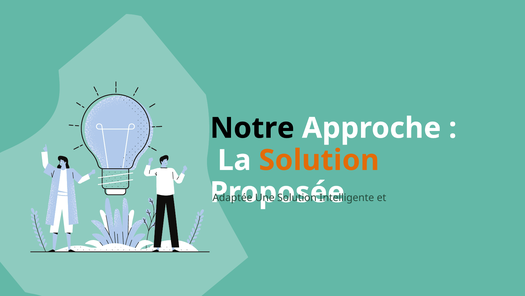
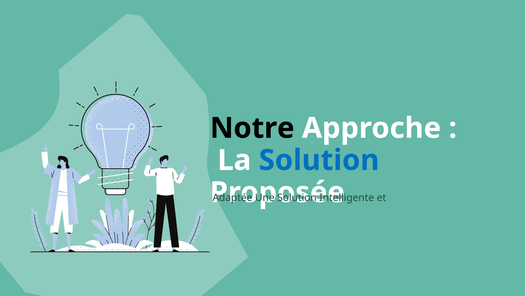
Solution at (319, 160) colour: orange -> blue
